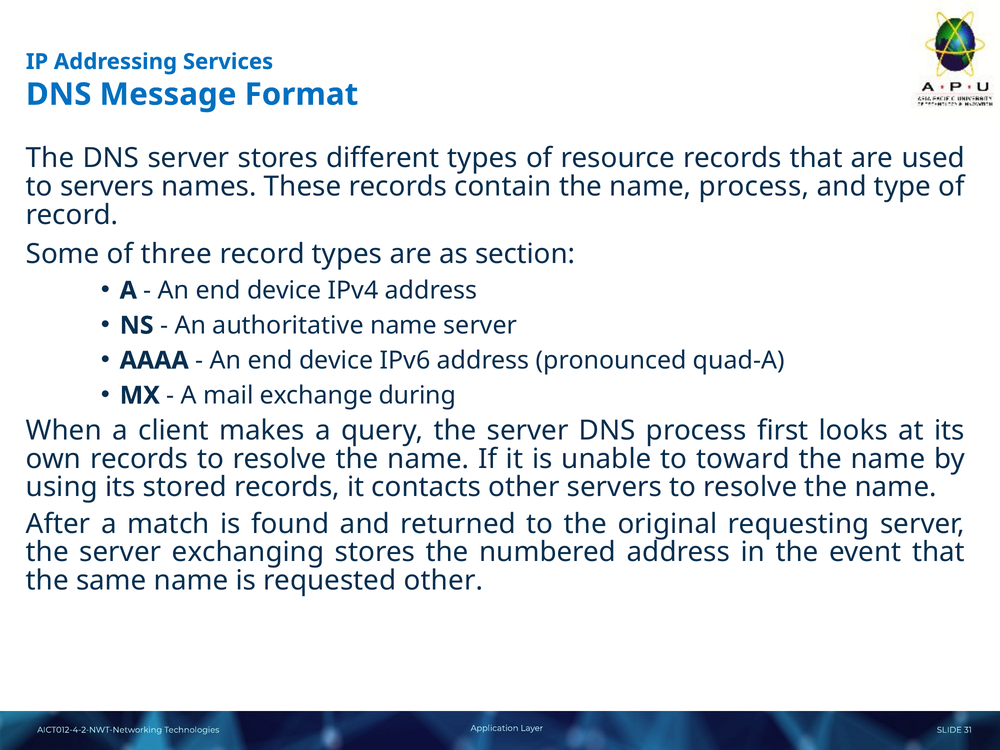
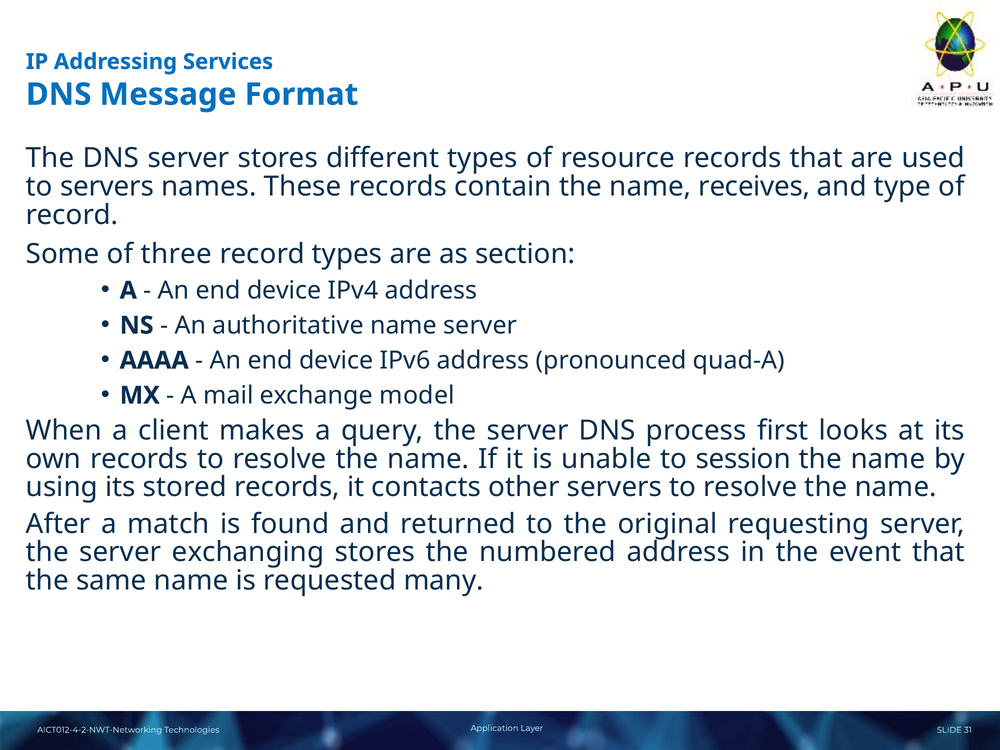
name process: process -> receives
during: during -> model
toward: toward -> session
requested other: other -> many
